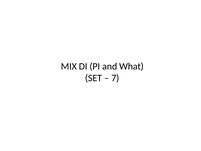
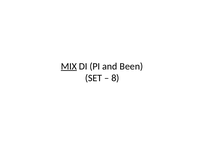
MIX underline: none -> present
What: What -> Been
7: 7 -> 8
